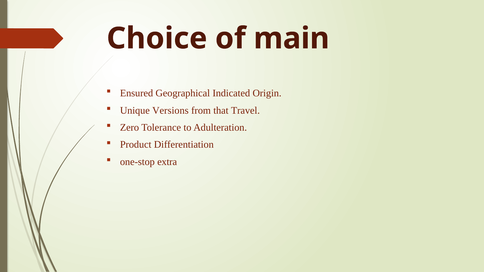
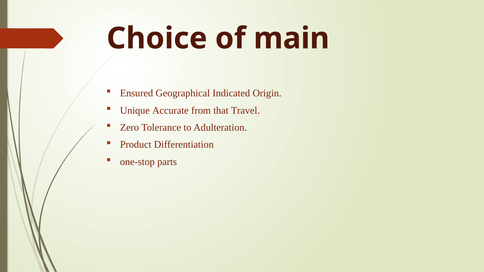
Versions: Versions -> Accurate
extra: extra -> parts
